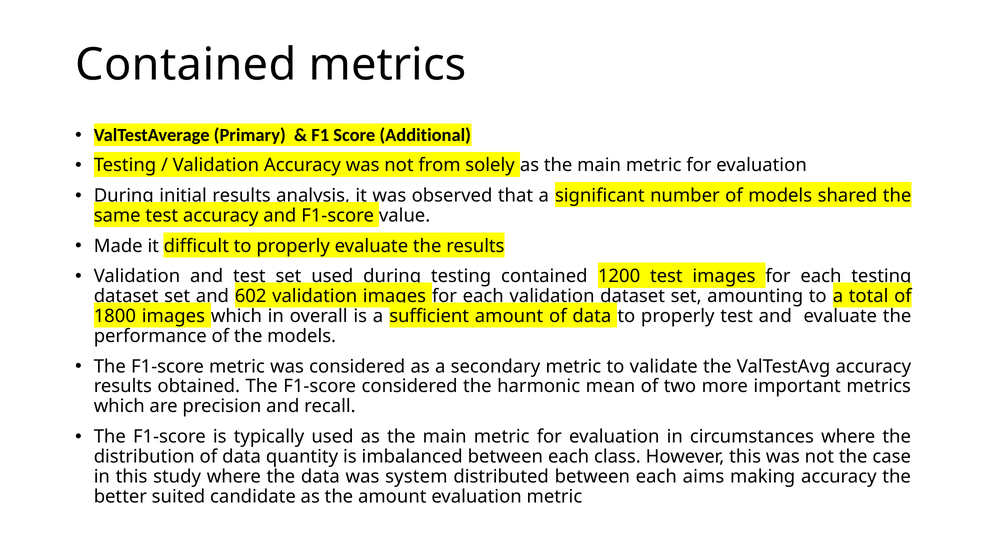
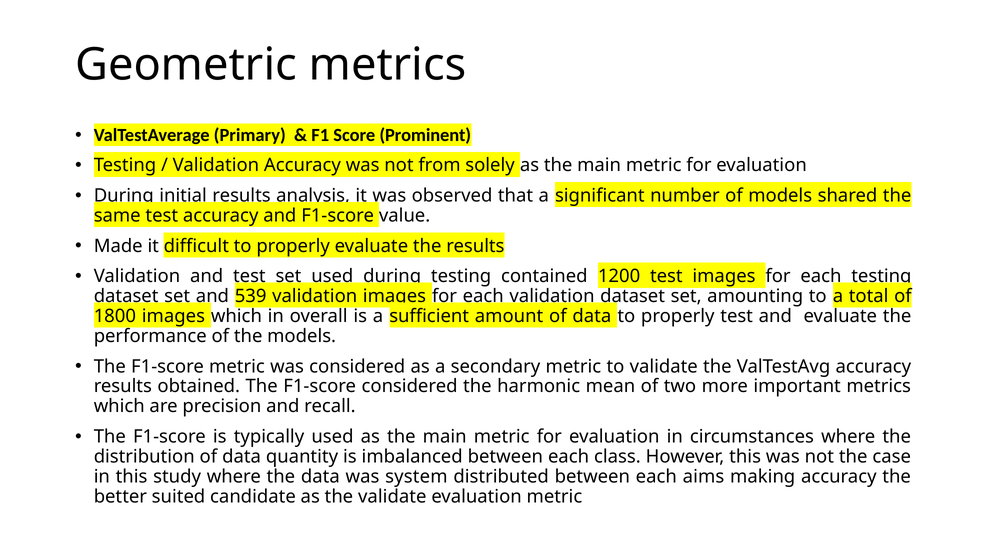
Contained at (186, 65): Contained -> Geometric
Additional: Additional -> Prominent
602: 602 -> 539
the amount: amount -> validate
